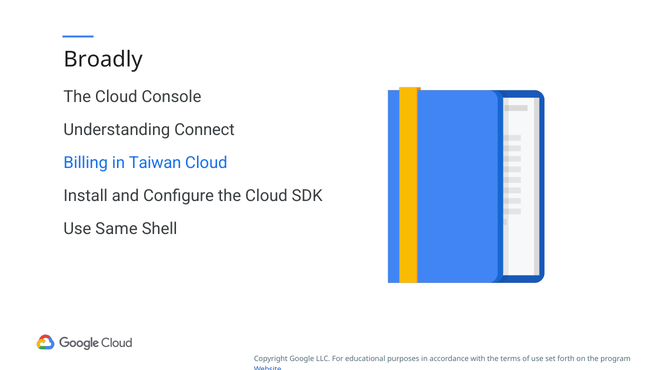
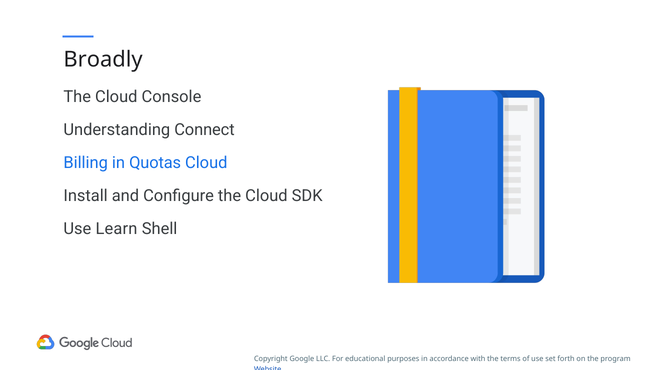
Taiwan: Taiwan -> Quotas
Same: Same -> Learn
